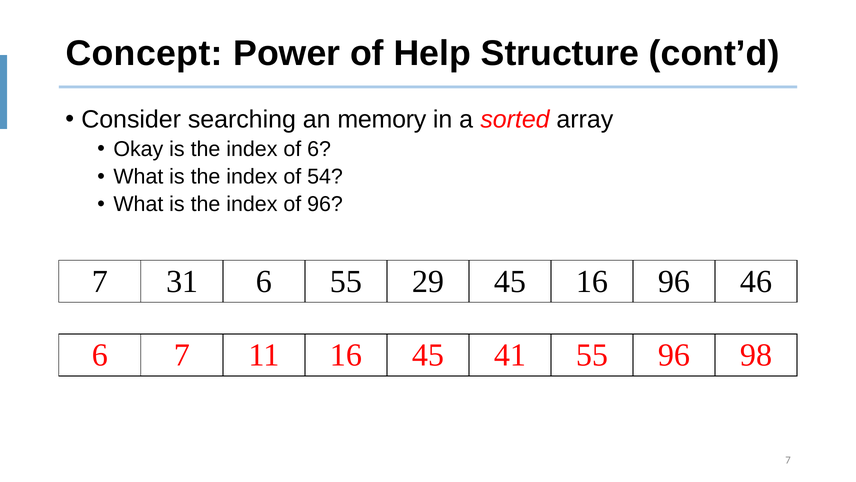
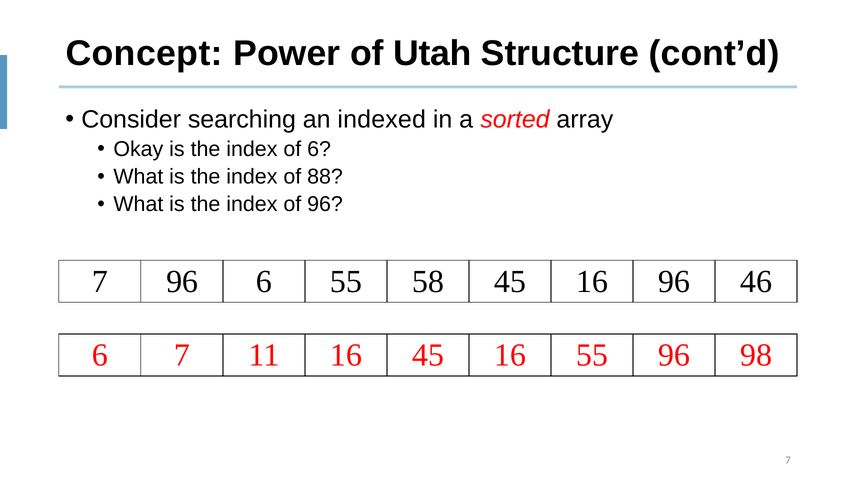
Help: Help -> Utah
memory: memory -> indexed
54: 54 -> 88
7 31: 31 -> 96
29: 29 -> 58
16 45 41: 41 -> 16
